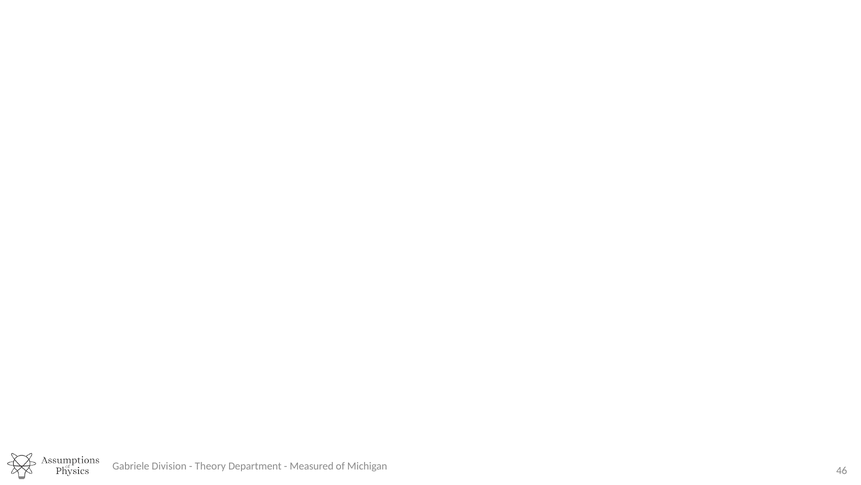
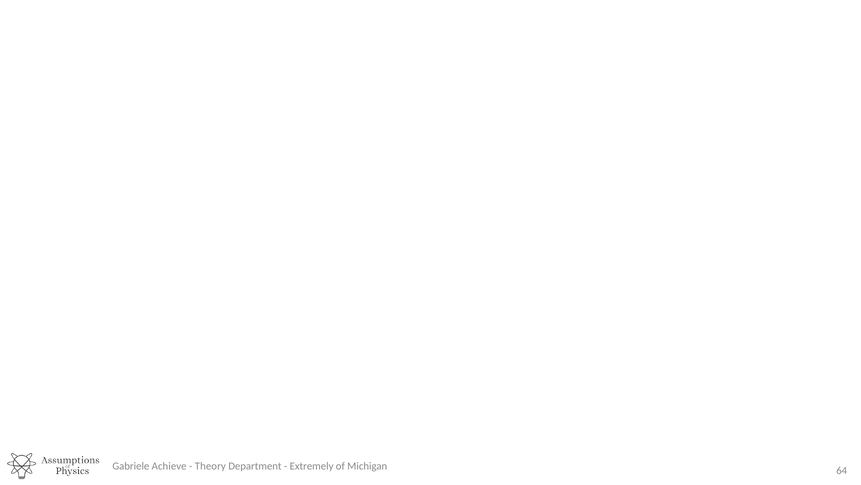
Division: Division -> Achieve
Measured: Measured -> Extremely
46: 46 -> 64
